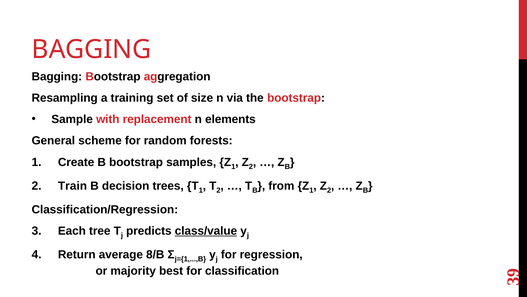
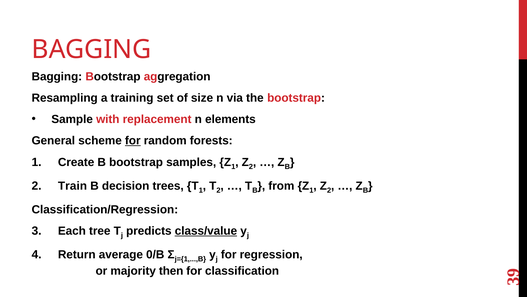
for at (133, 140) underline: none -> present
8/B: 8/B -> 0/B
best: best -> then
